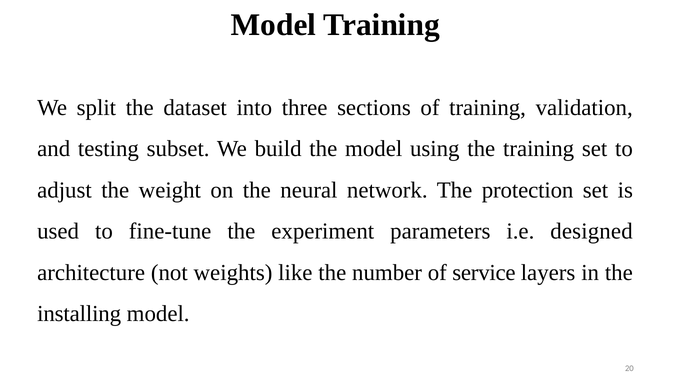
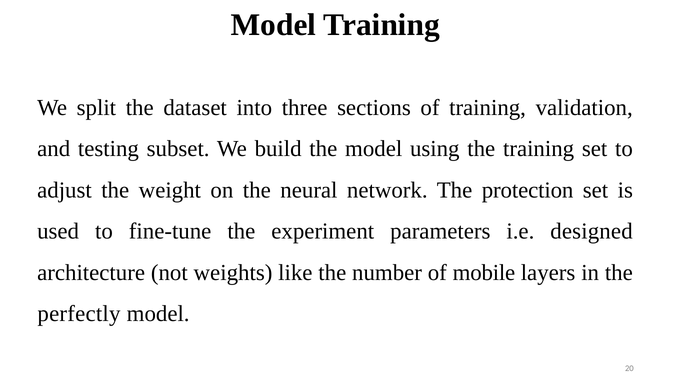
service: service -> mobile
installing: installing -> perfectly
